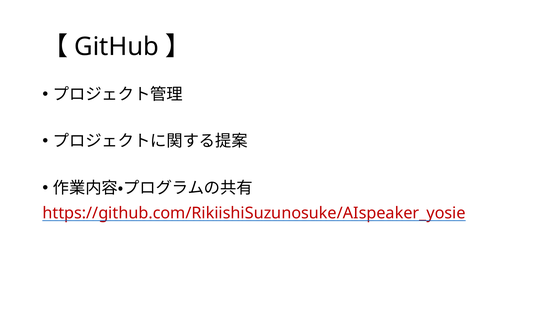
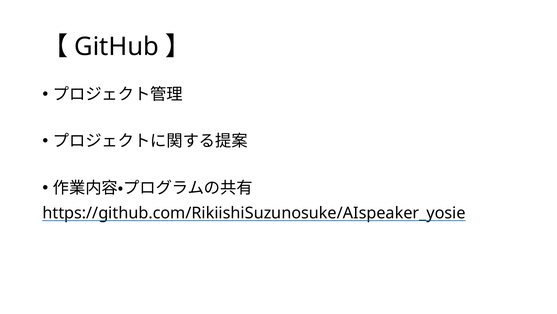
https://github.com/RikiishiSuzunosuke/AIspeaker_yosie colour: red -> black
